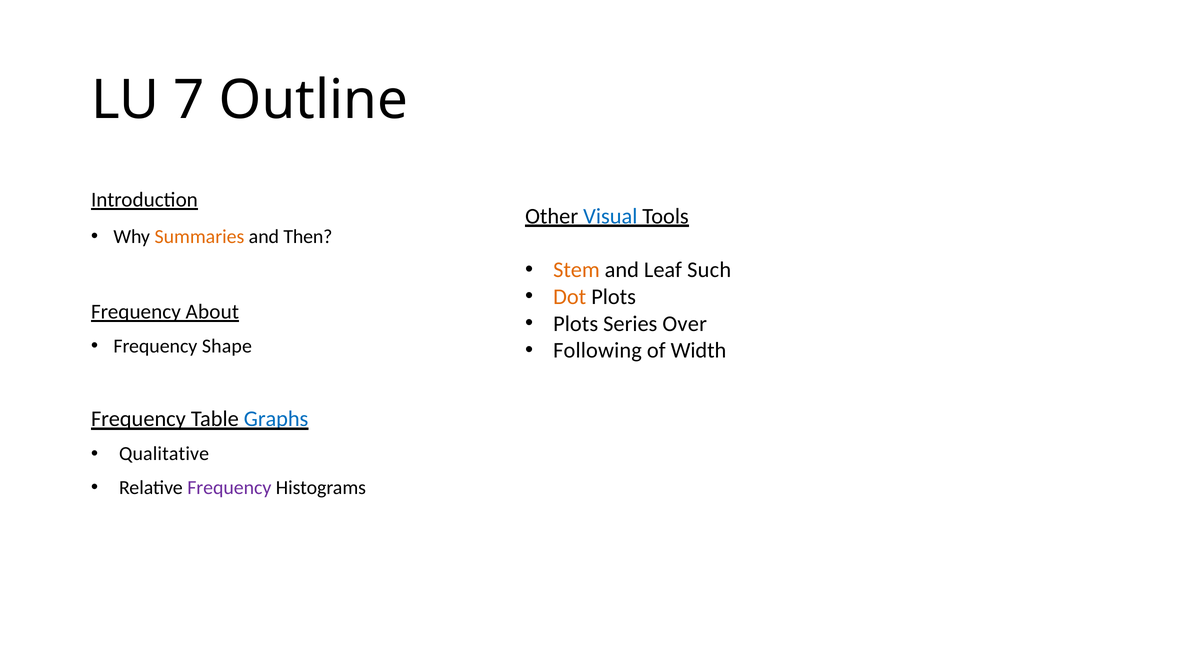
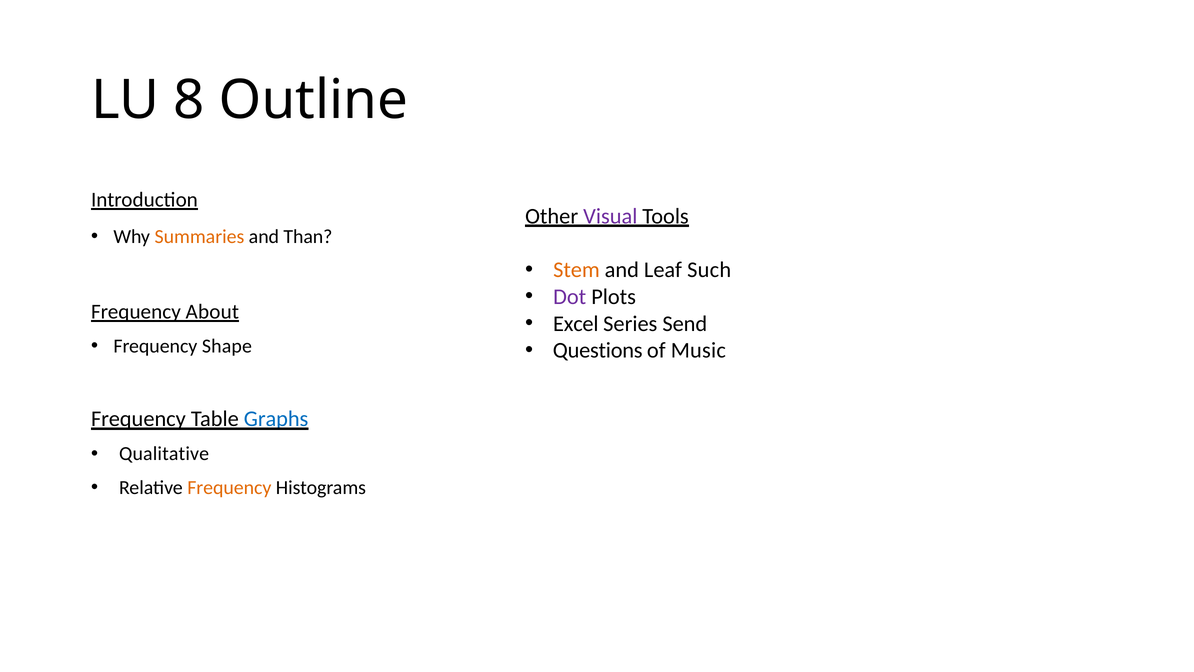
7: 7 -> 8
Visual colour: blue -> purple
Then: Then -> Than
Dot colour: orange -> purple
Plots at (576, 323): Plots -> Excel
Over: Over -> Send
Following: Following -> Questions
Width: Width -> Music
Frequency at (229, 487) colour: purple -> orange
